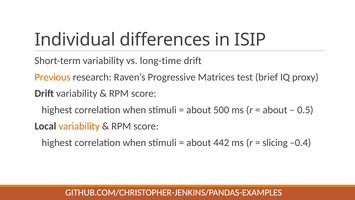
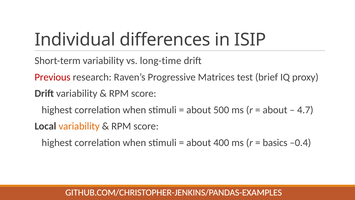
Previous colour: orange -> red
0.5: 0.5 -> 4.7
442: 442 -> 400
slicing: slicing -> basics
